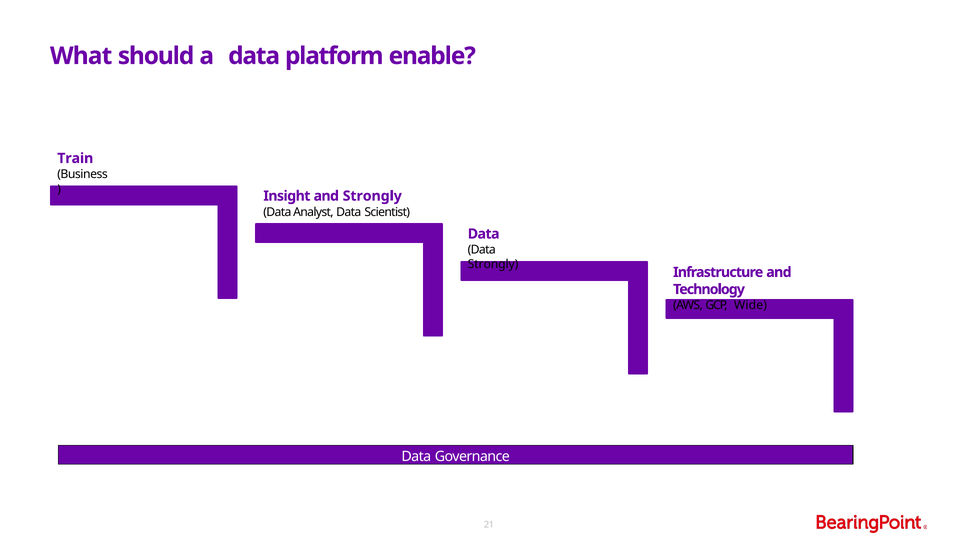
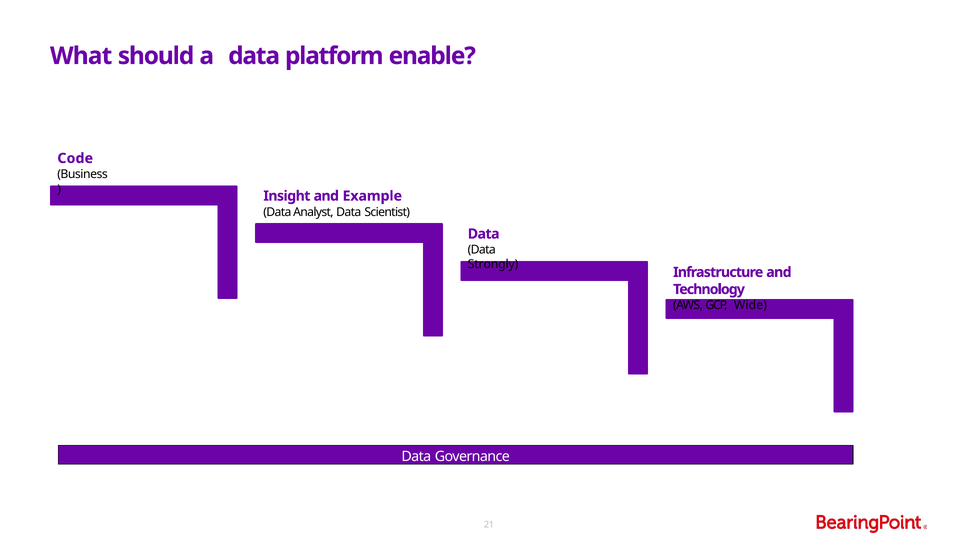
Train: Train -> Code
and Strongly: Strongly -> Example
